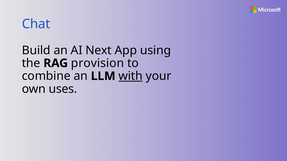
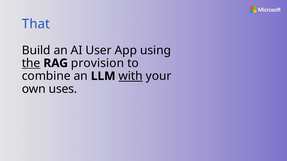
Chat: Chat -> That
Next: Next -> User
the underline: none -> present
